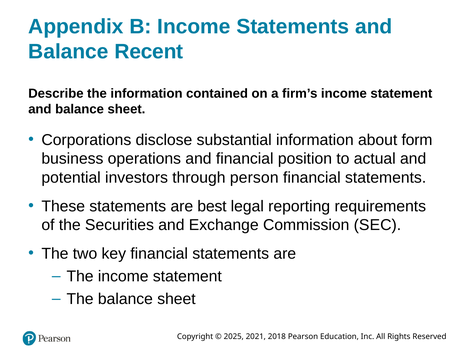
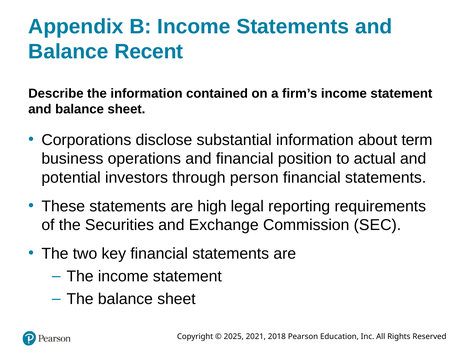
form: form -> term
best: best -> high
